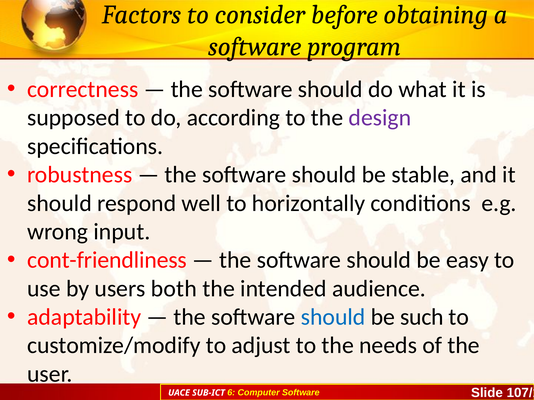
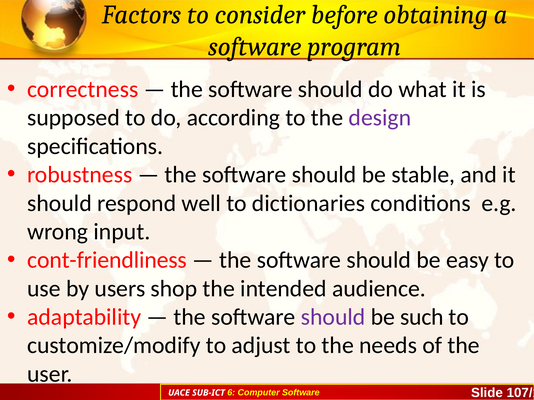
horizontally: horizontally -> dictionaries
both: both -> shop
should at (333, 317) colour: blue -> purple
